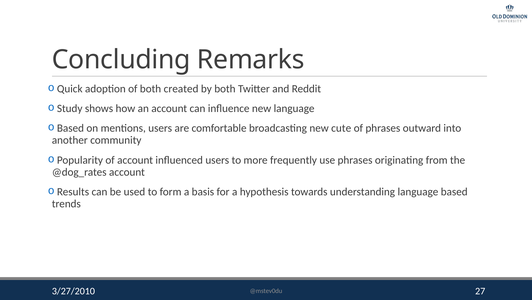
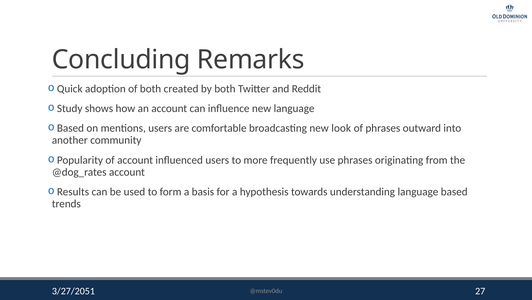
cute: cute -> look
3/27/2010: 3/27/2010 -> 3/27/2051
